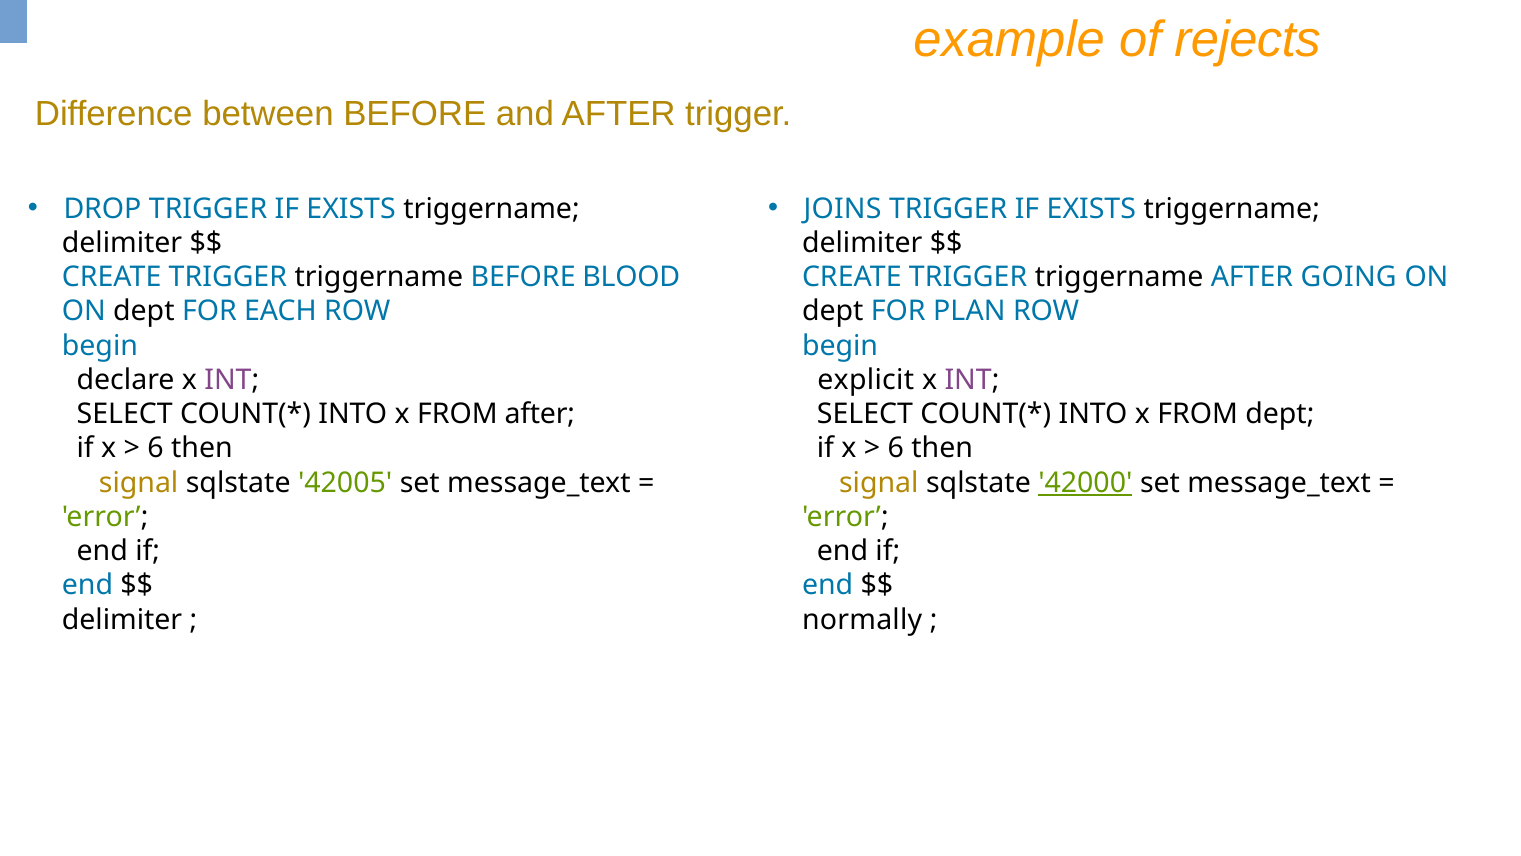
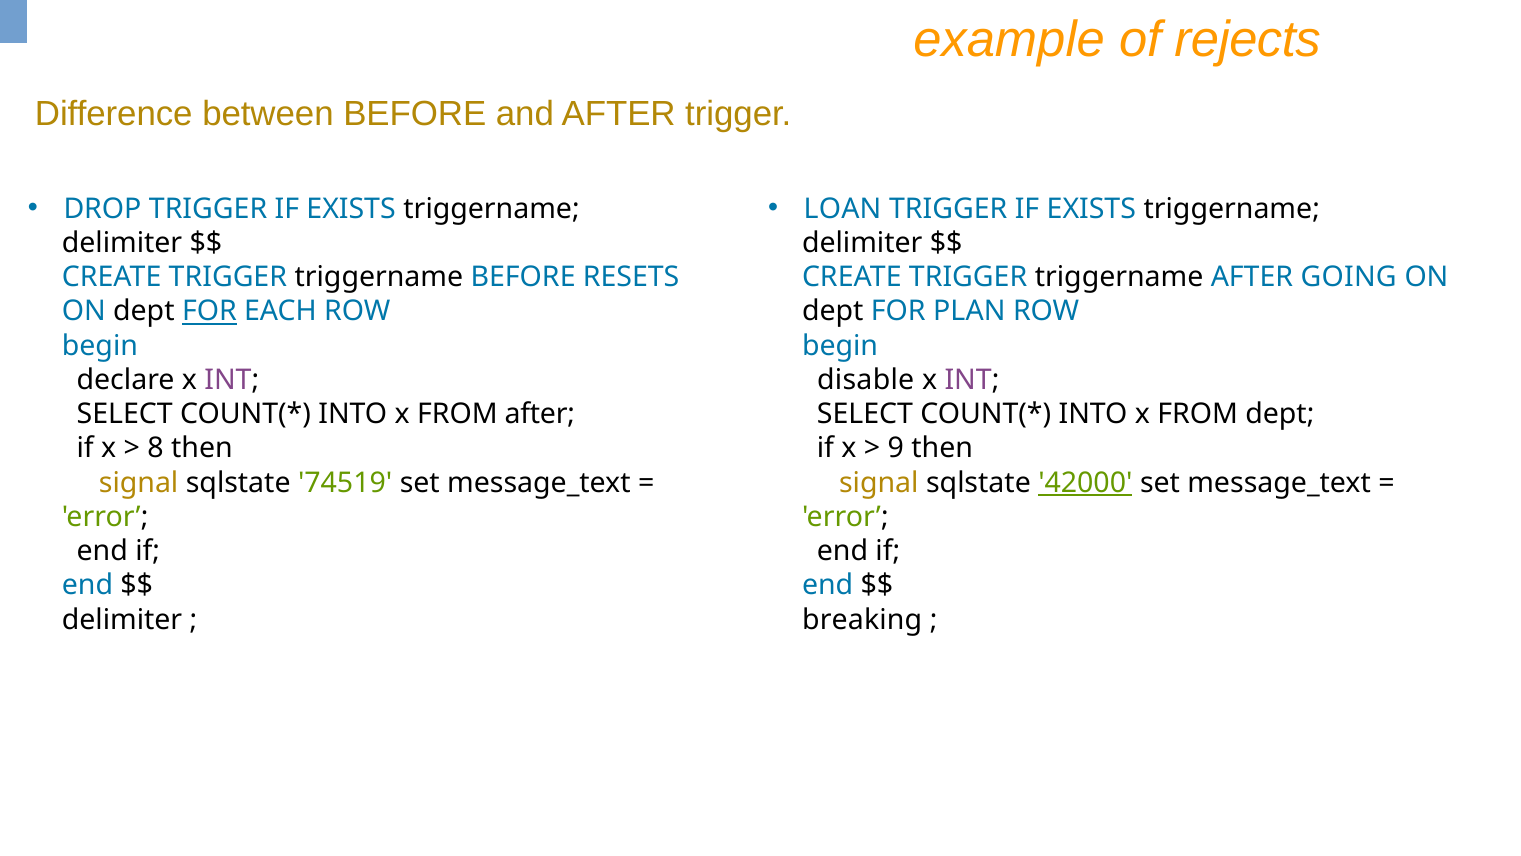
JOINS: JOINS -> LOAN
BLOOD: BLOOD -> RESETS
FOR at (209, 311) underline: none -> present
explicit: explicit -> disable
6 at (156, 448): 6 -> 8
6 at (896, 448): 6 -> 9
42005: 42005 -> 74519
normally: normally -> breaking
